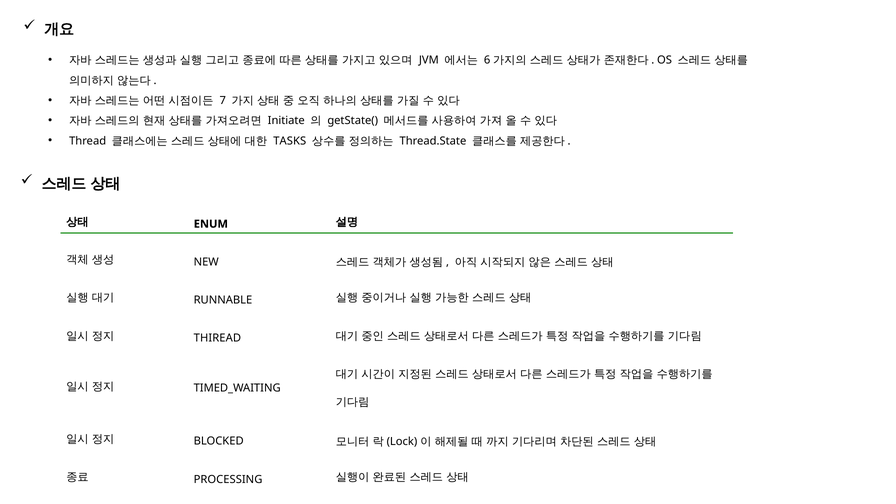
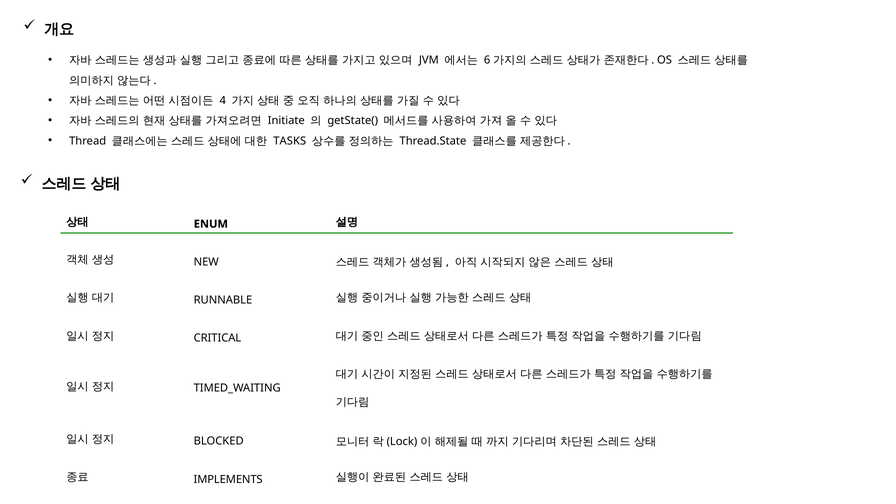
7: 7 -> 4
THIREAD: THIREAD -> CRITICAL
PROCESSING: PROCESSING -> IMPLEMENTS
